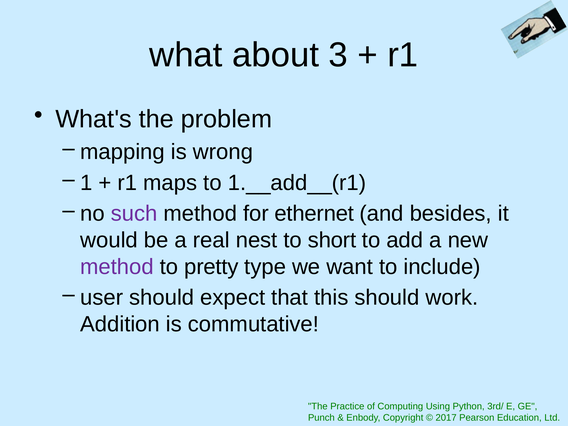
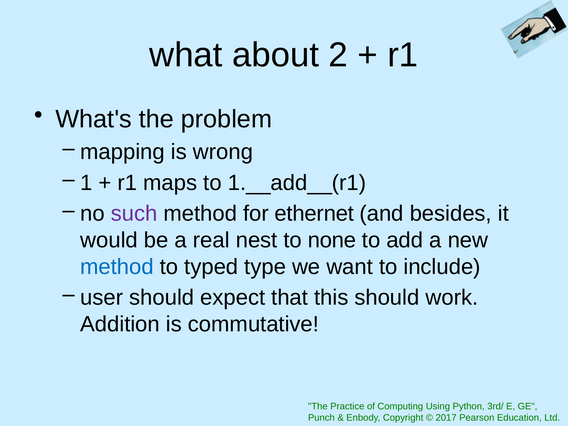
3: 3 -> 2
short: short -> none
method at (117, 267) colour: purple -> blue
pretty: pretty -> typed
